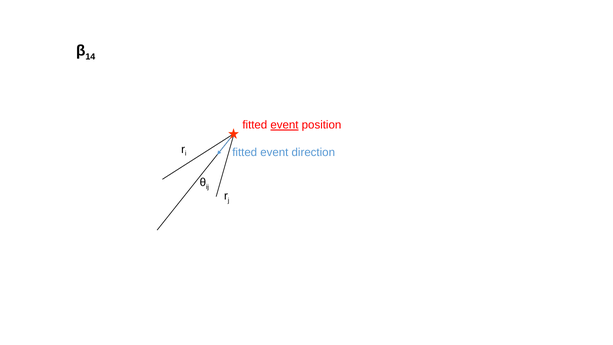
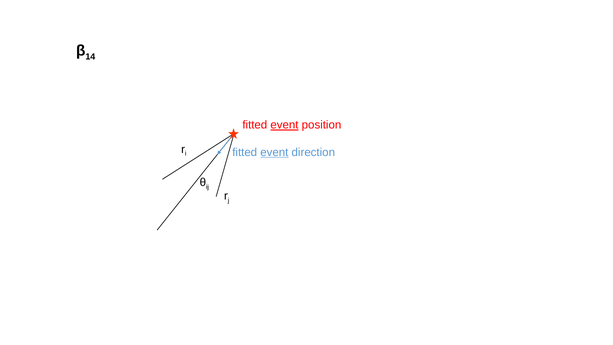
event at (274, 152) underline: none -> present
